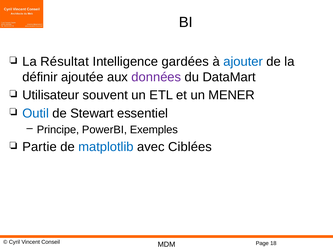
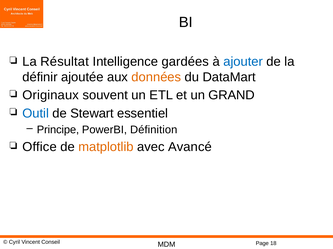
données colour: purple -> orange
Utilisateur: Utilisateur -> Originaux
MENER: MENER -> GRAND
Exemples: Exemples -> Définition
Partie: Partie -> Office
matplotlib colour: blue -> orange
Ciblées: Ciblées -> Avancé
